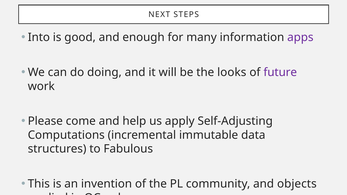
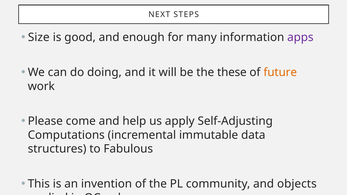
Into: Into -> Size
looks: looks -> these
future colour: purple -> orange
